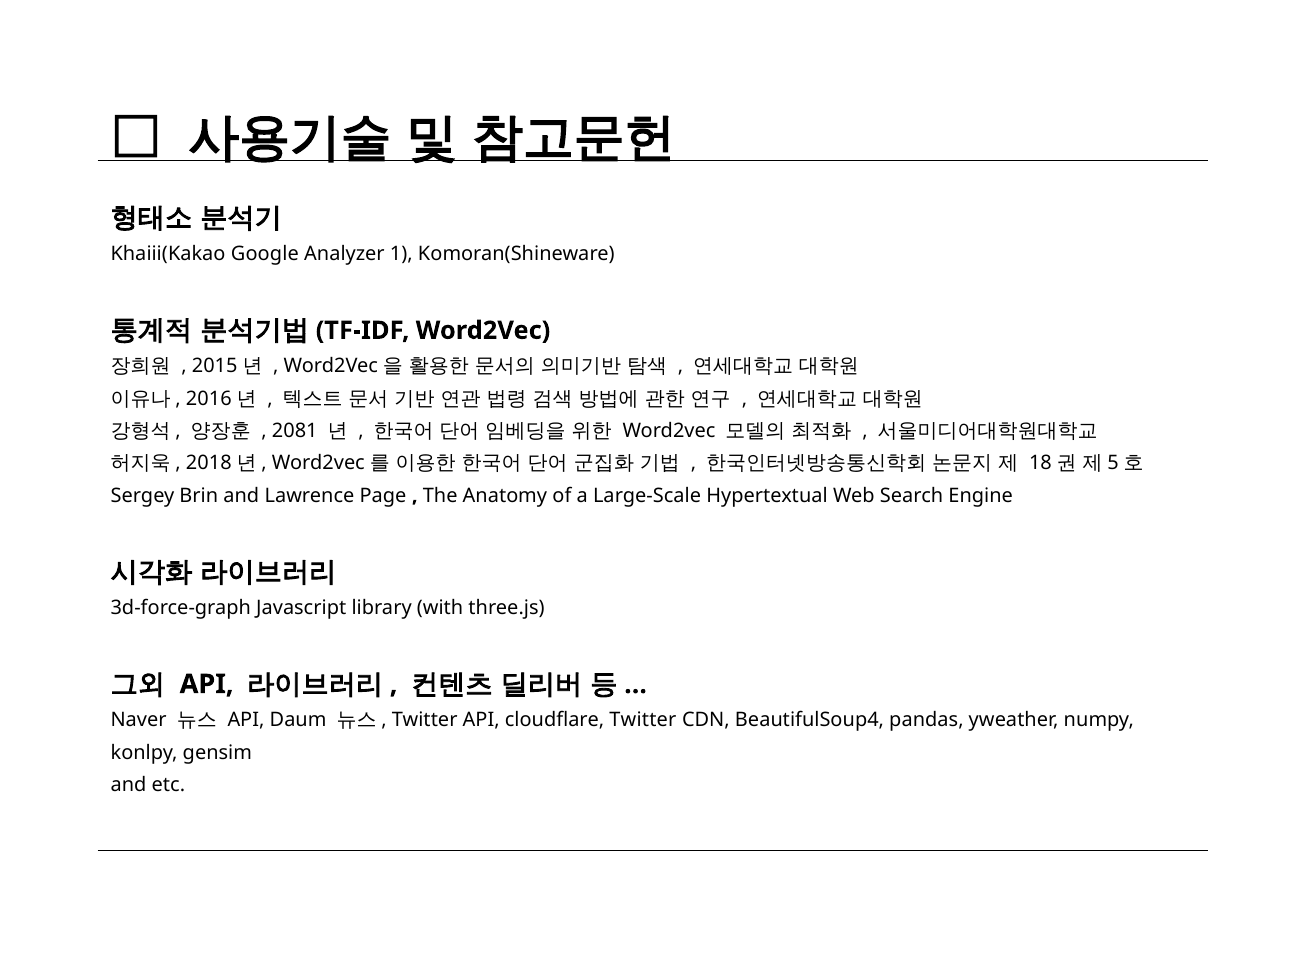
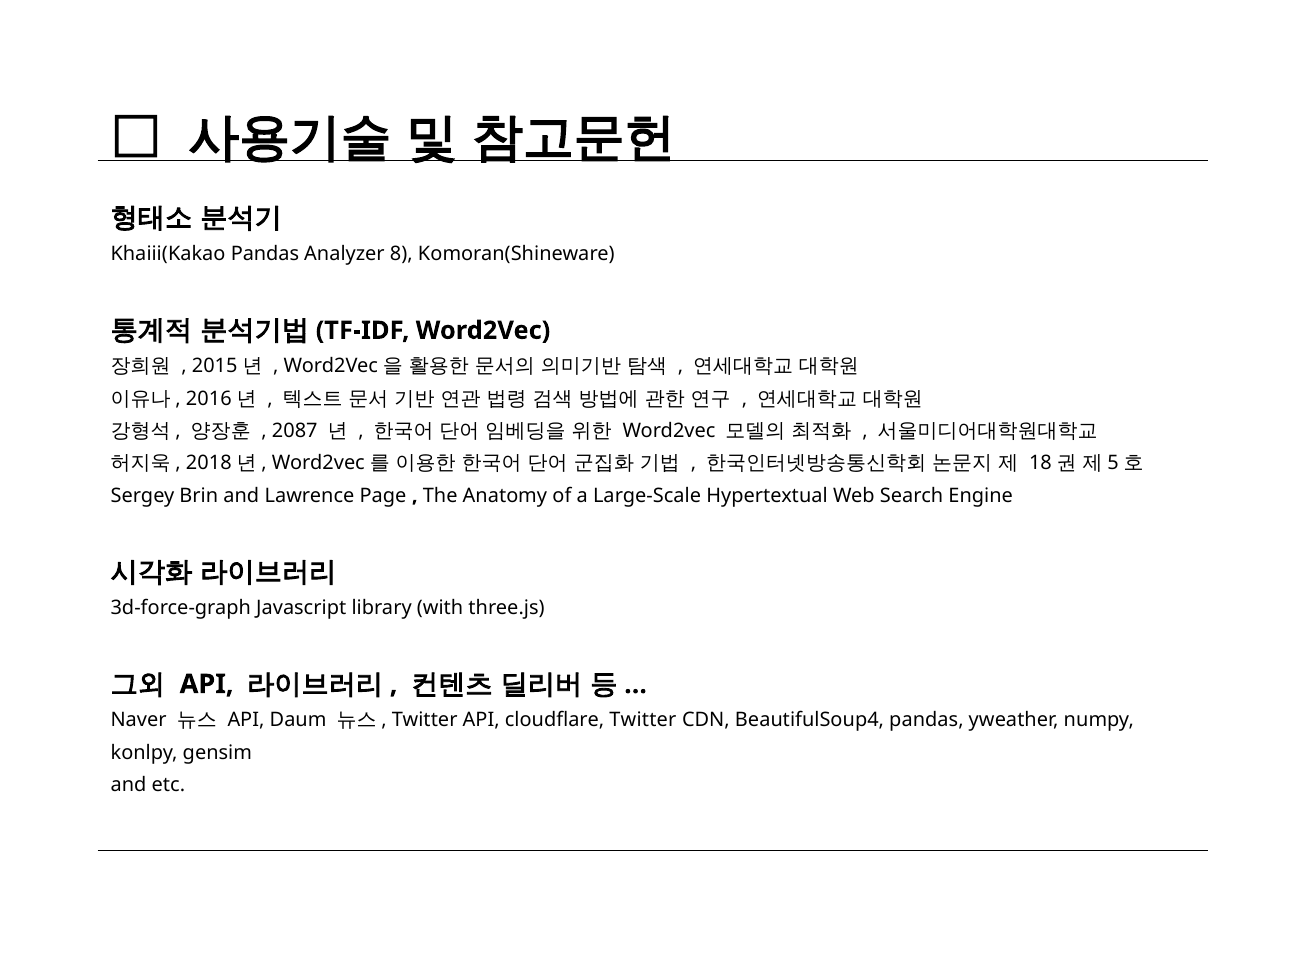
Khaiii(Kakao Google: Google -> Pandas
1: 1 -> 8
2081: 2081 -> 2087
